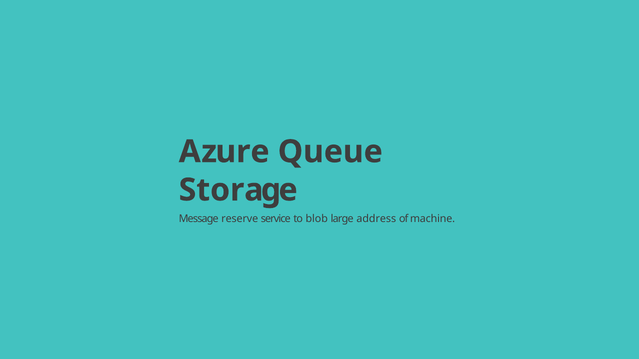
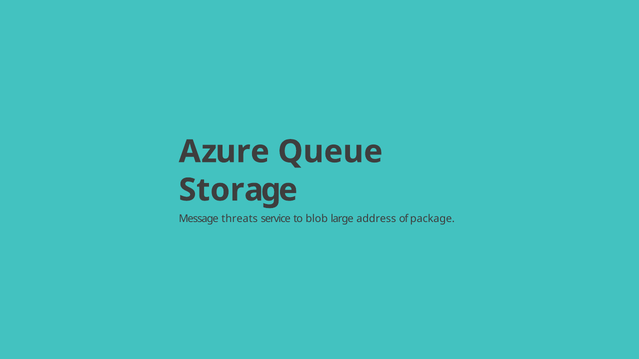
reserve: reserve -> threats
machine: machine -> package
